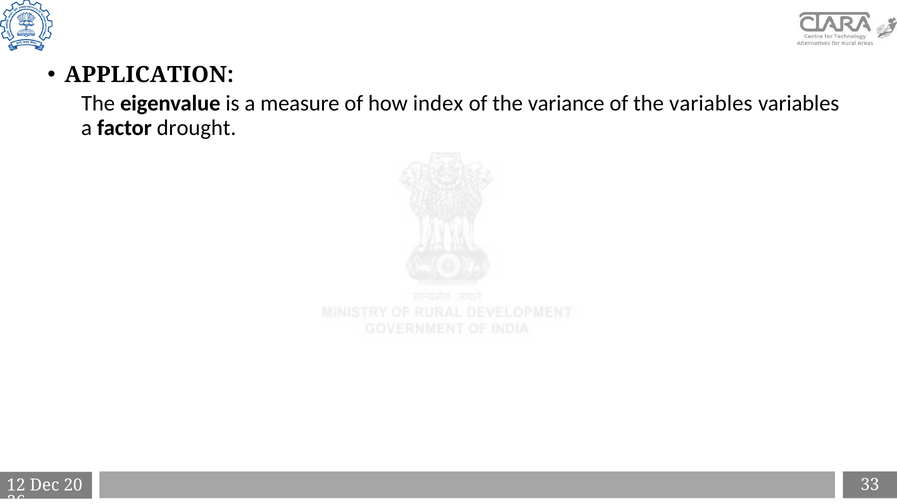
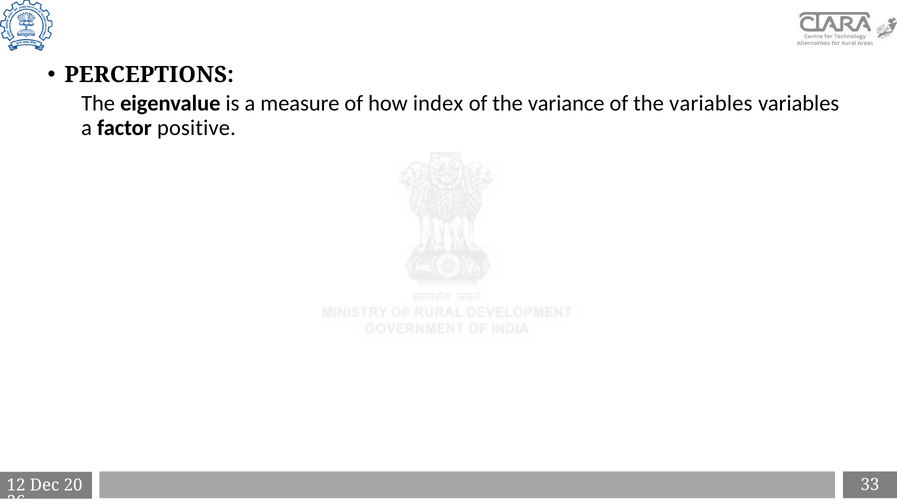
APPLICATION: APPLICATION -> PERCEPTIONS
drought: drought -> positive
